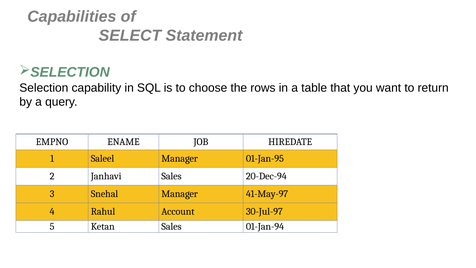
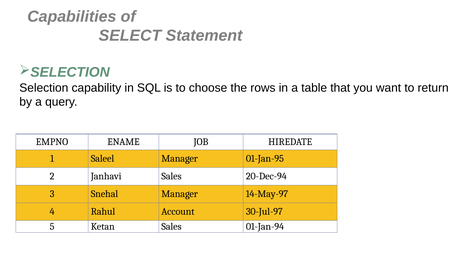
41-May-97: 41-May-97 -> 14-May-97
